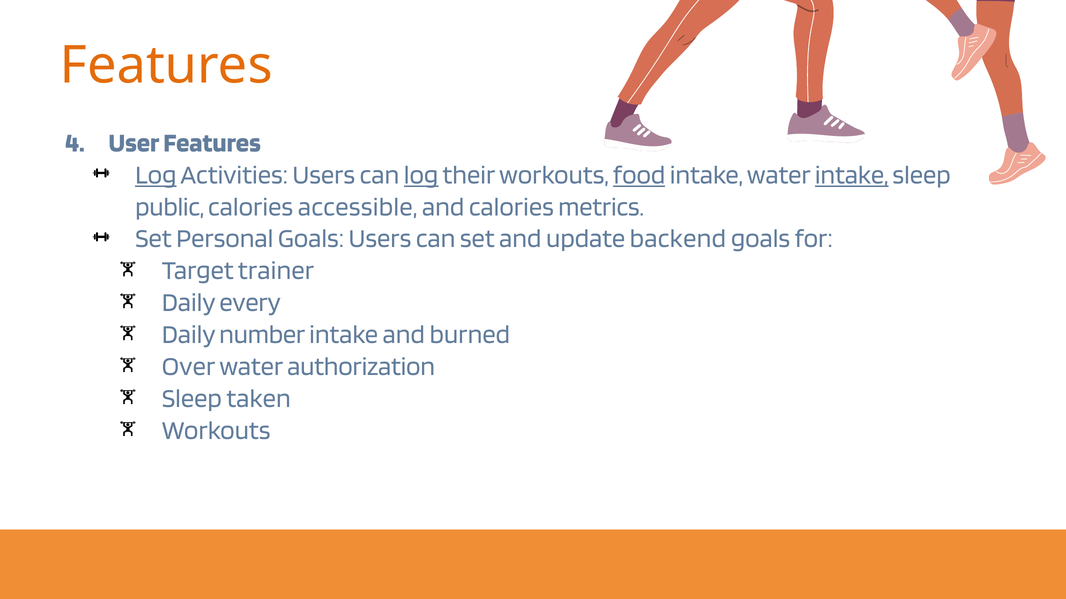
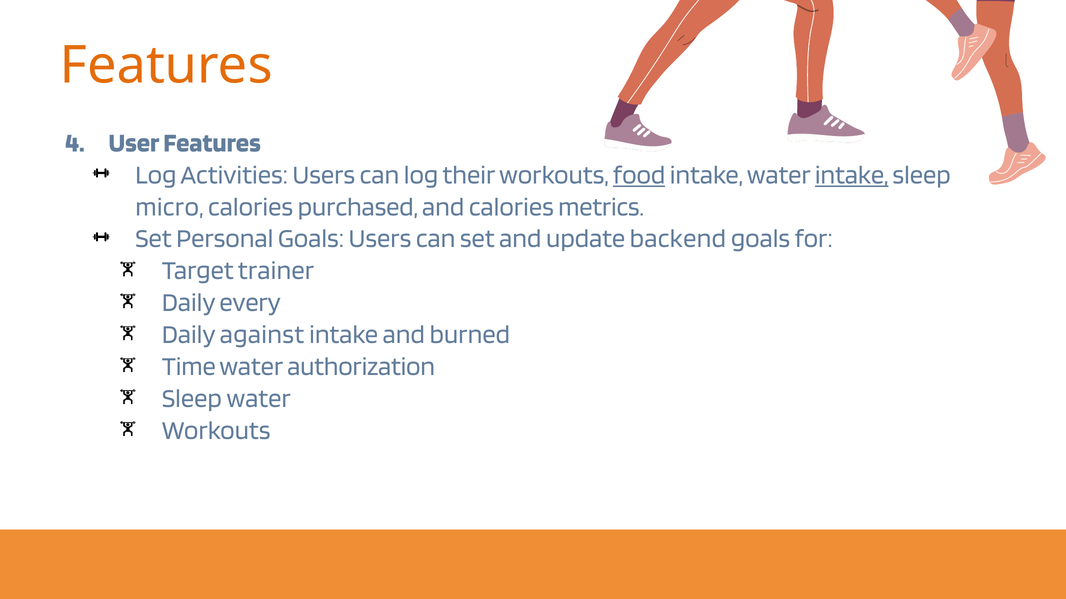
Log at (156, 175) underline: present -> none
log at (421, 175) underline: present -> none
public: public -> micro
accessible: accessible -> purchased
number: number -> against
Over: Over -> Time
Sleep taken: taken -> water
